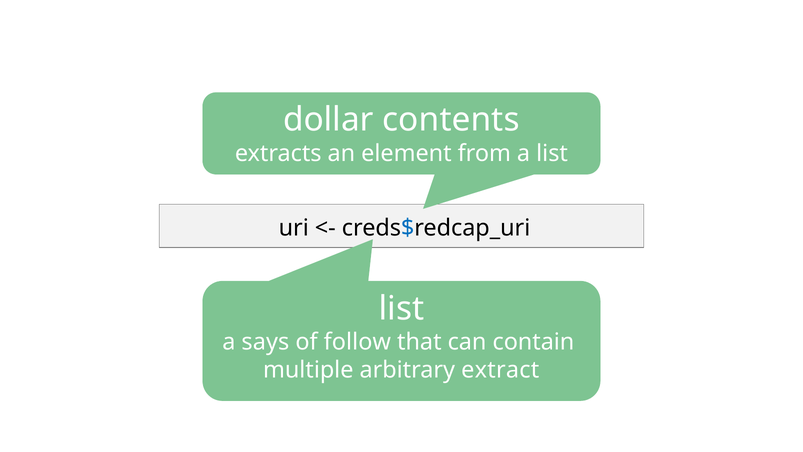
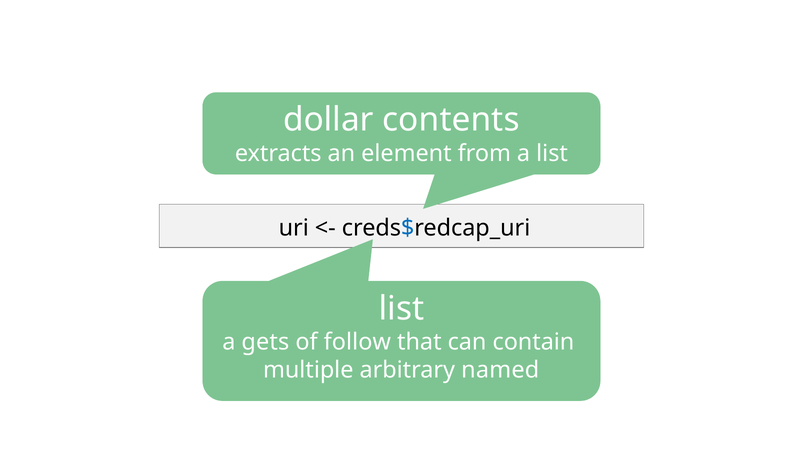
says: says -> gets
extract: extract -> named
